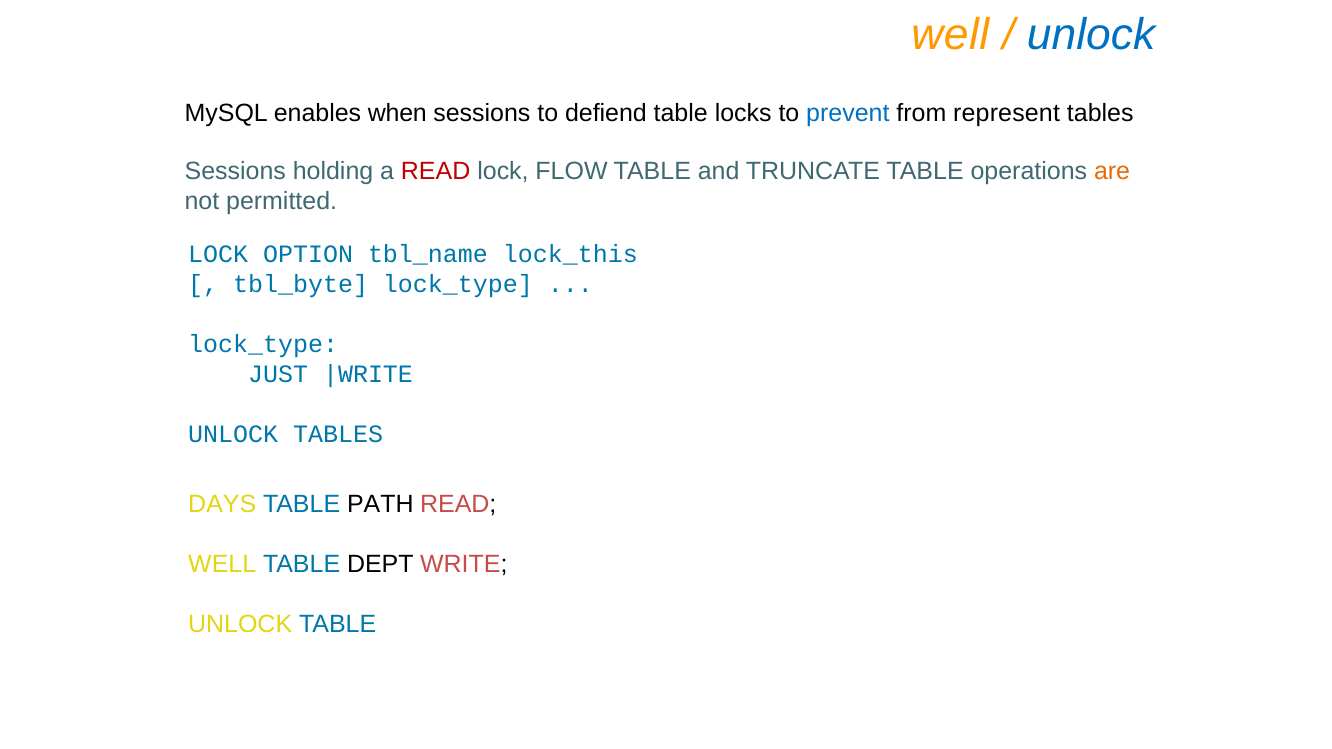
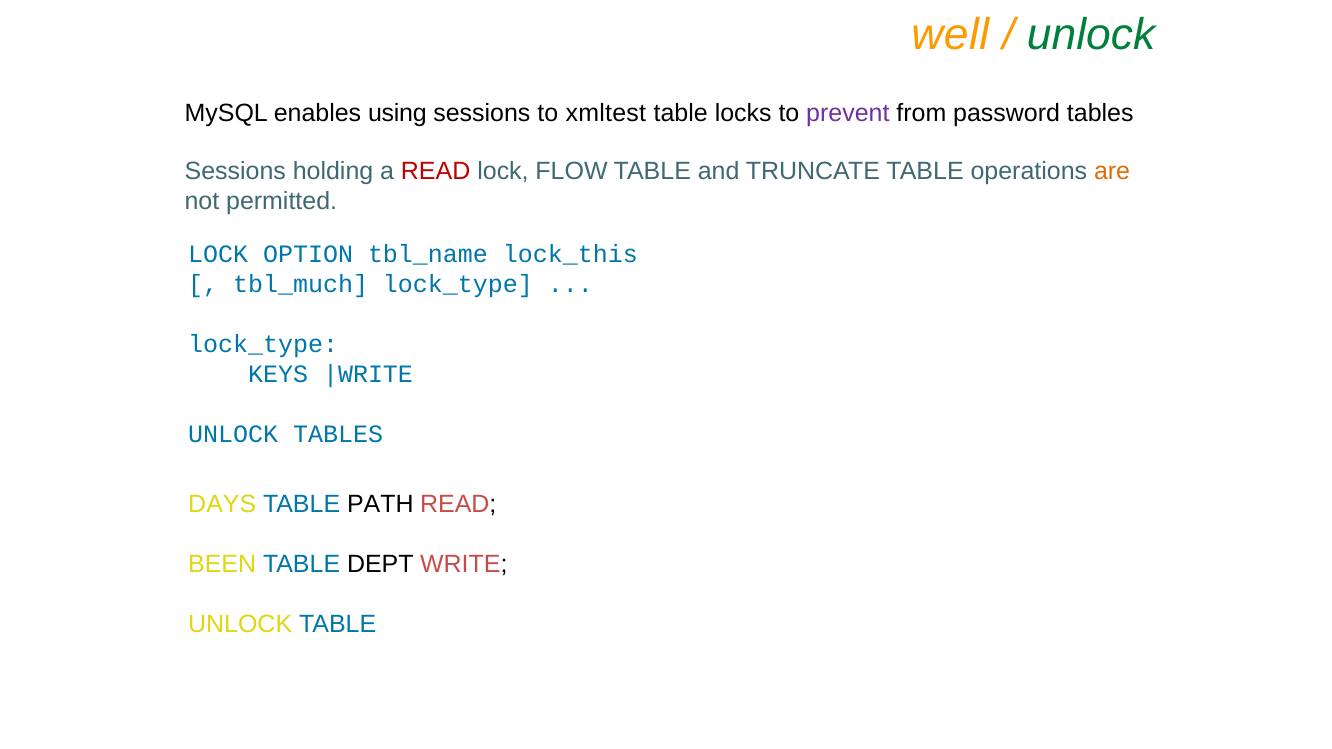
unlock at (1091, 35) colour: blue -> green
when: when -> using
defiend: defiend -> xmltest
prevent colour: blue -> purple
represent: represent -> password
tbl_byte: tbl_byte -> tbl_much
JUST: JUST -> KEYS
WELL at (222, 564): WELL -> BEEN
